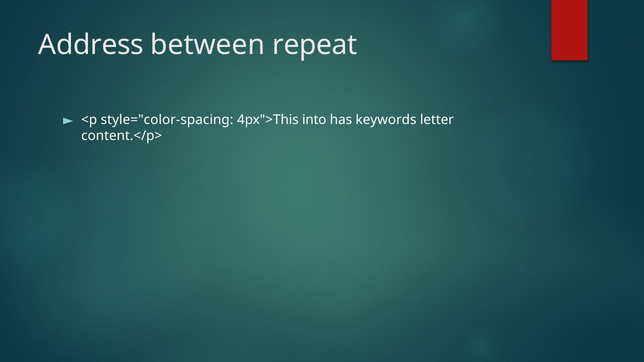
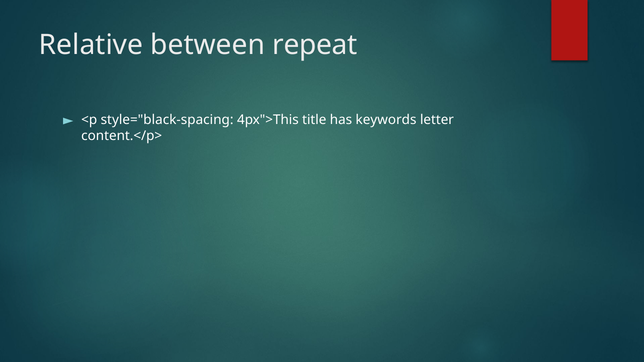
Address: Address -> Relative
style="color-spacing: style="color-spacing -> style="black-spacing
into: into -> title
